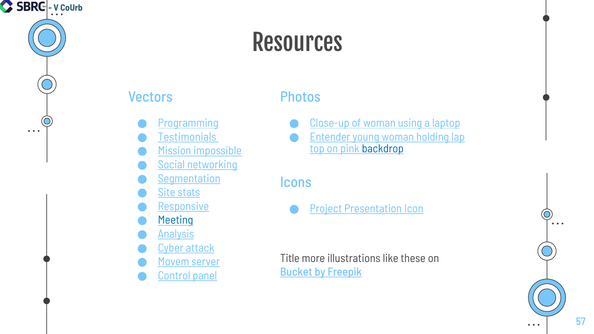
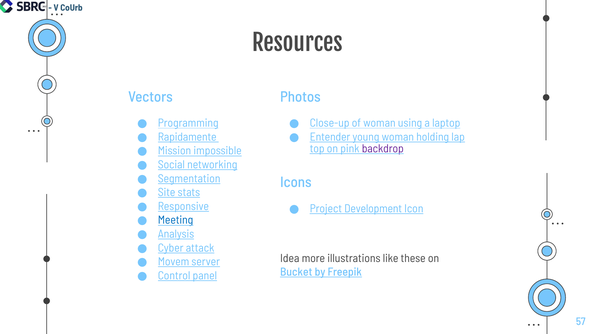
Testimonials: Testimonials -> Rapidamente
backdrop colour: blue -> purple
Presentation: Presentation -> Development
Title: Title -> Idea
